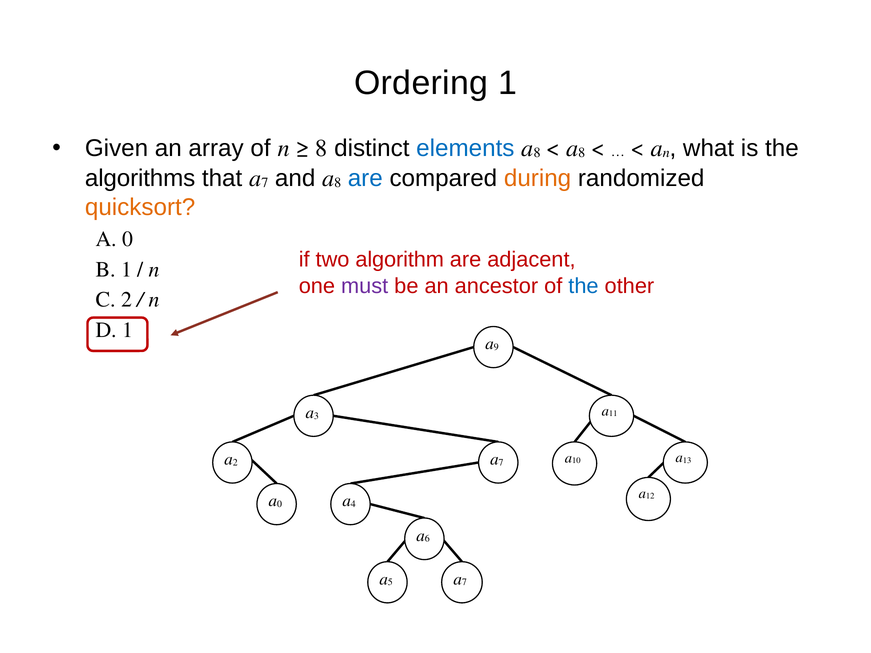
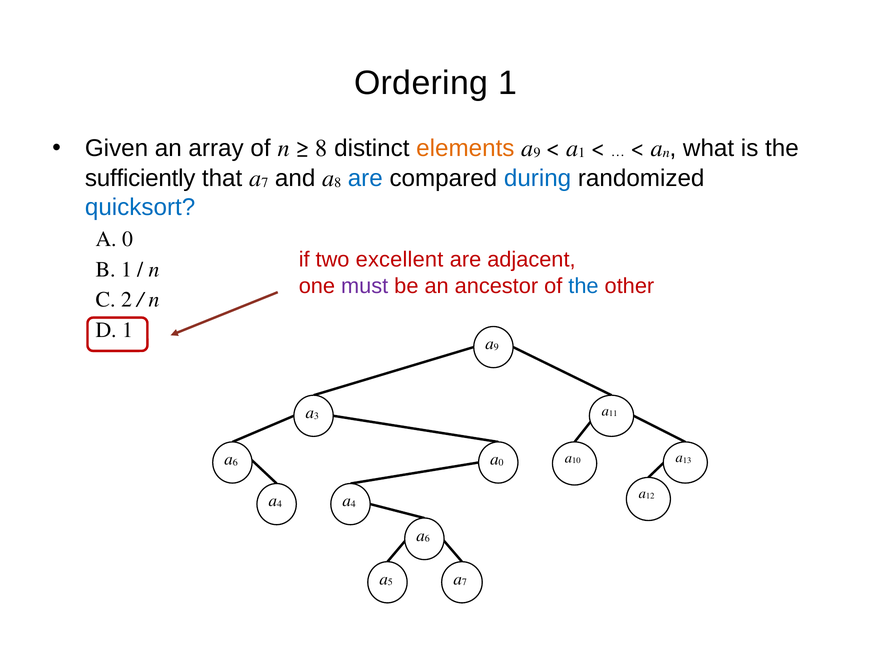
elements colour: blue -> orange
8 at (537, 153): 8 -> 9
8 at (582, 153): 8 -> 1
algorithms: algorithms -> sufficiently
during colour: orange -> blue
quicksort colour: orange -> blue
algorithm: algorithm -> excellent
2 at (235, 463): 2 -> 6
7 at (501, 463): 7 -> 0
0 at (279, 504): 0 -> 4
